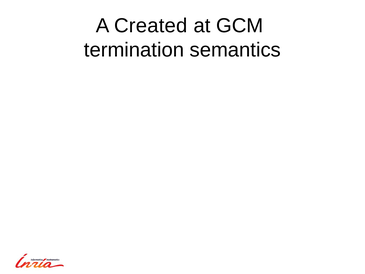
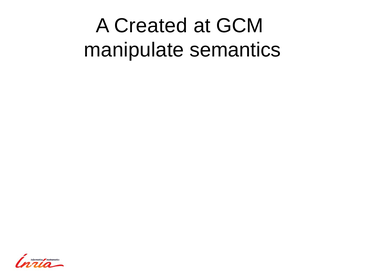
termination: termination -> manipulate
